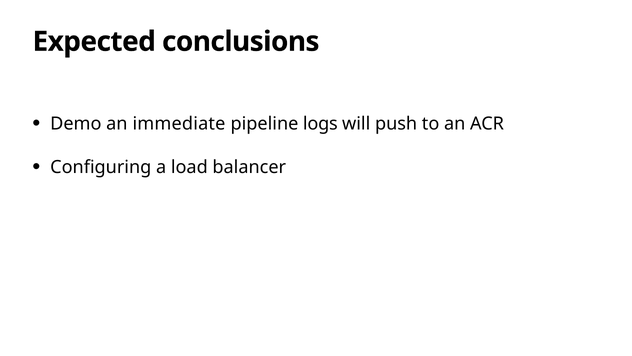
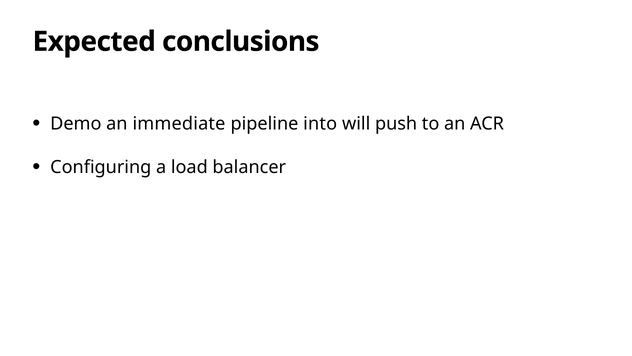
logs: logs -> into
